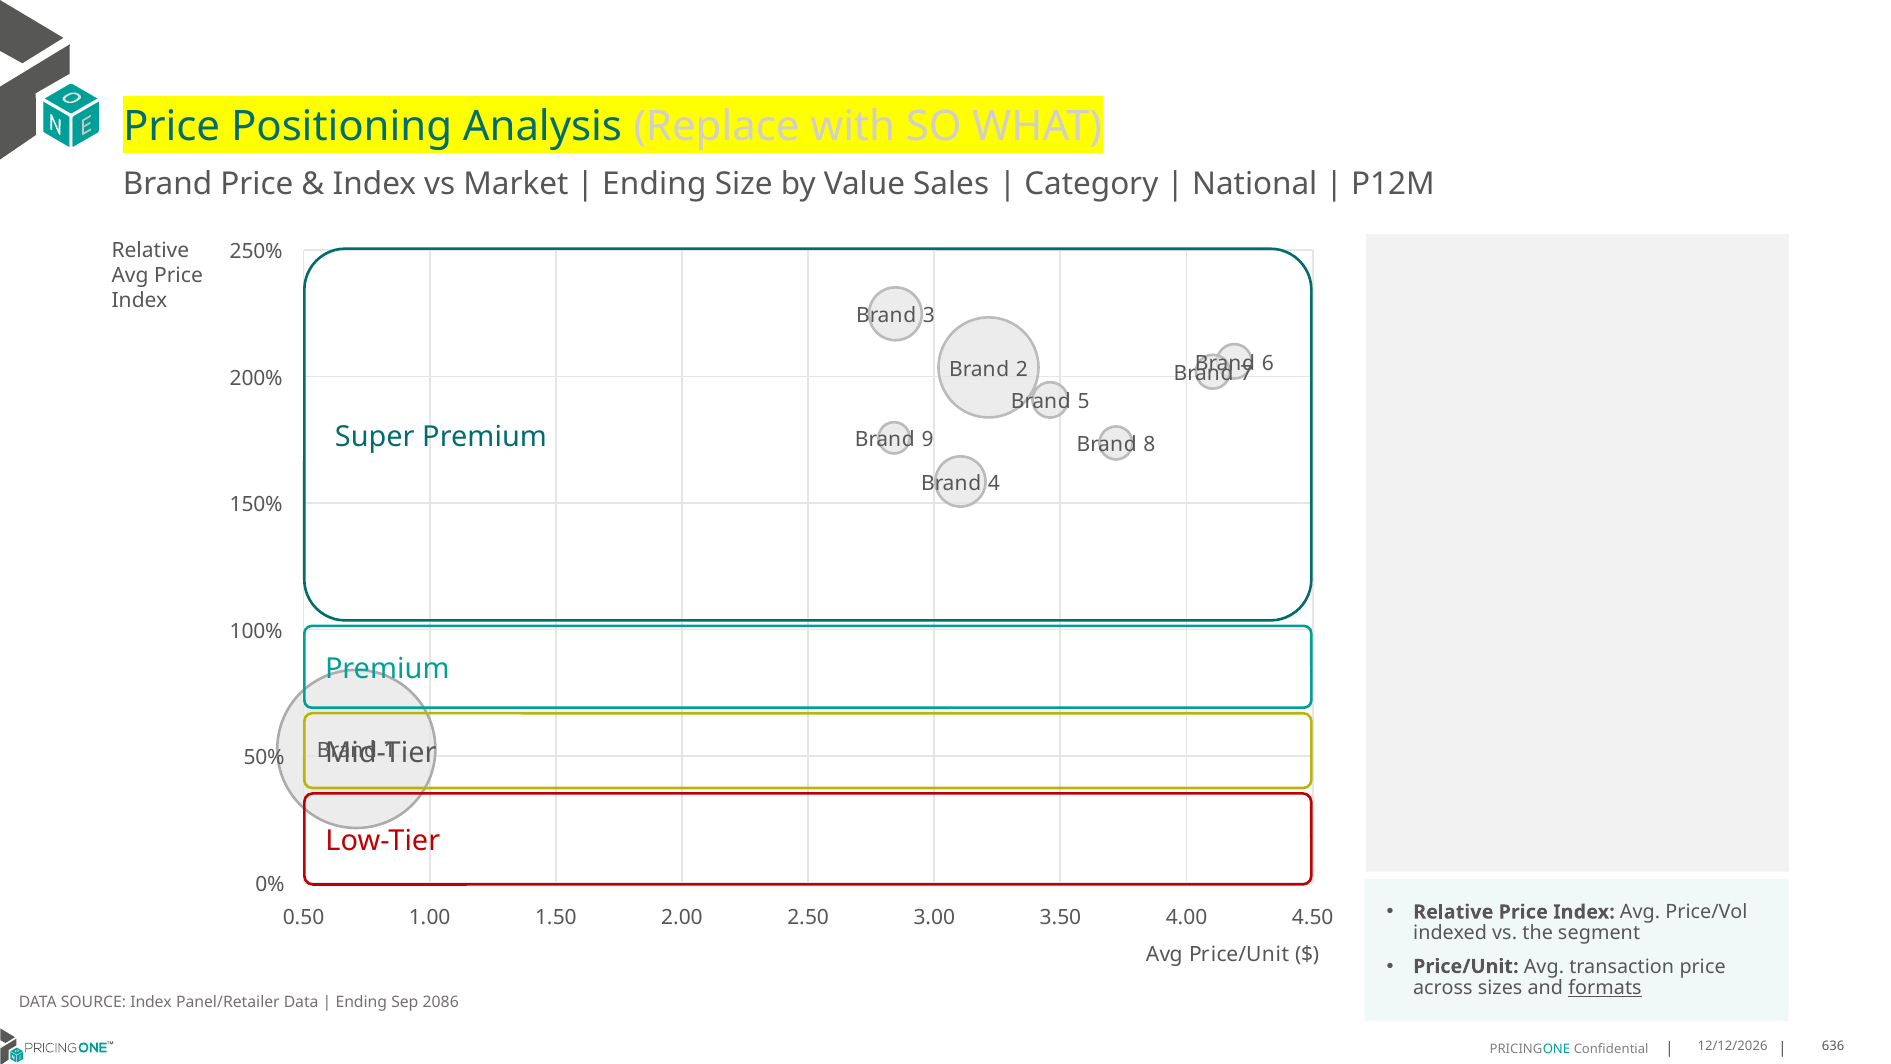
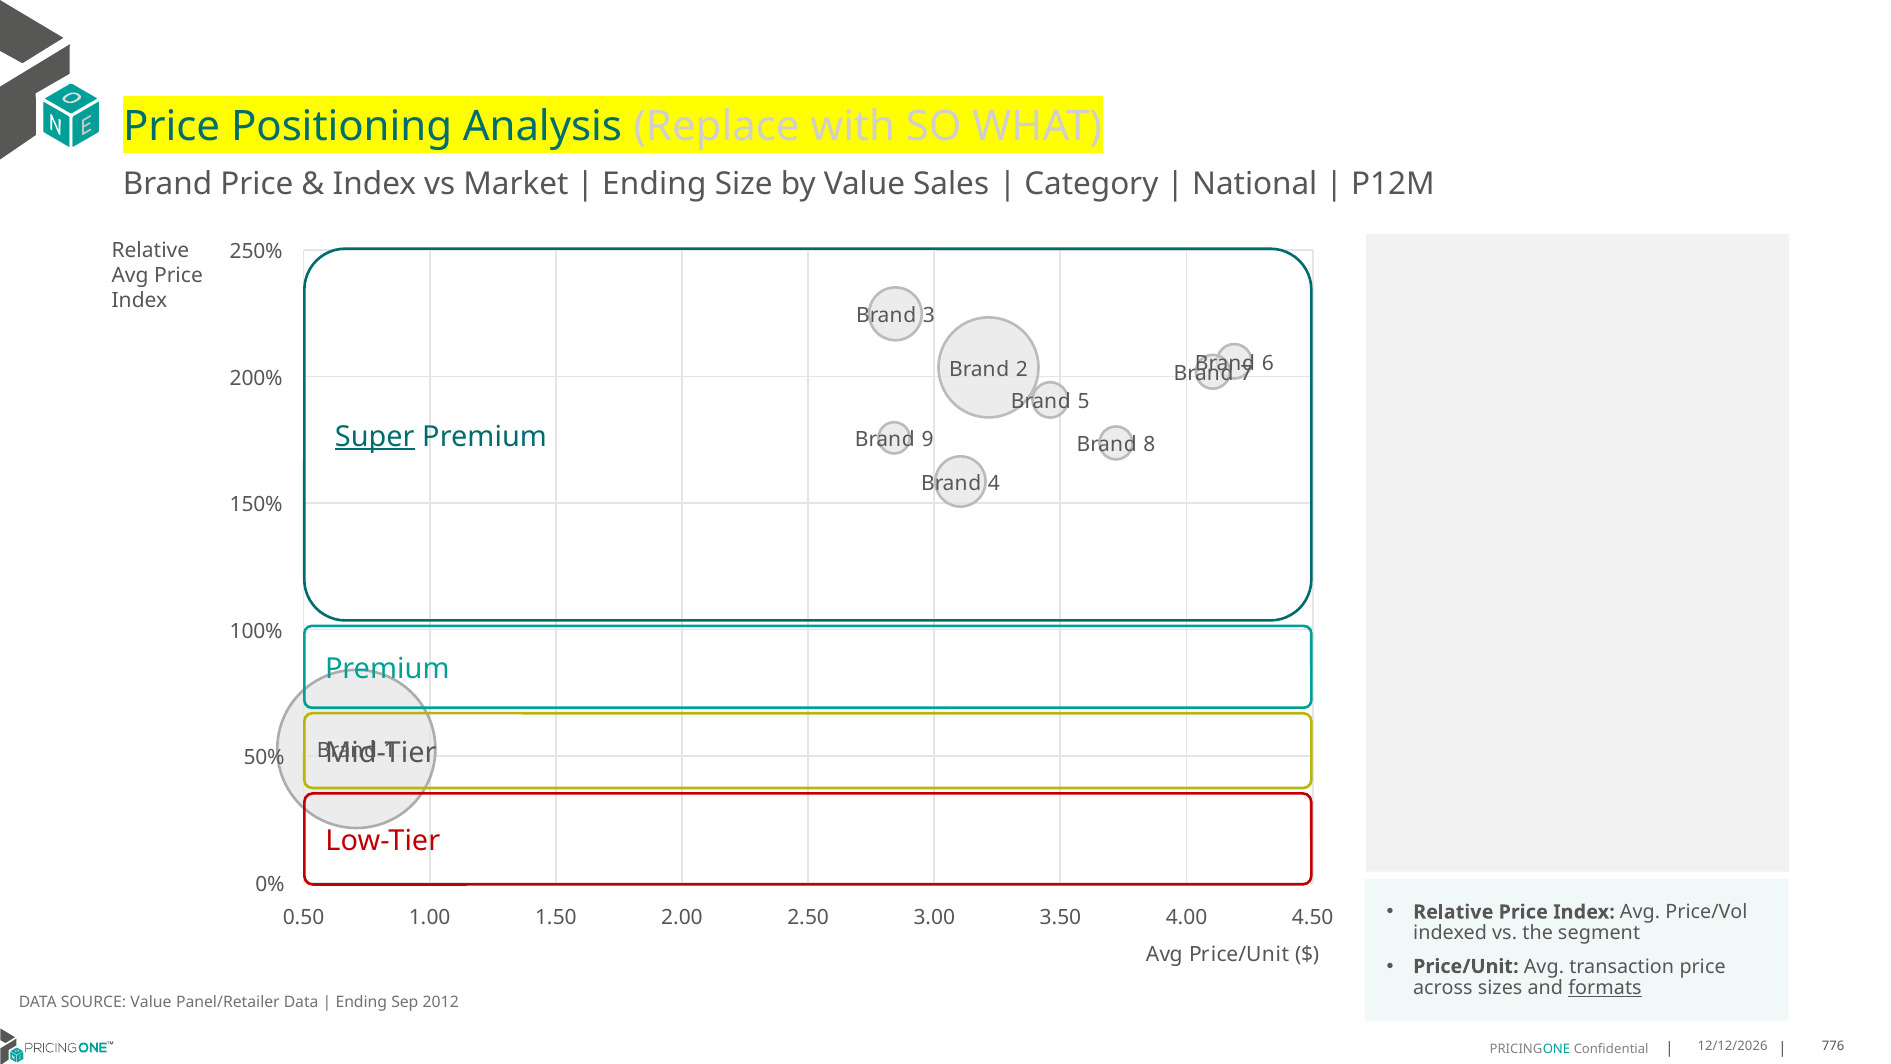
Super underline: none -> present
SOURCE Index: Index -> Value
2086: 2086 -> 2012
636: 636 -> 776
